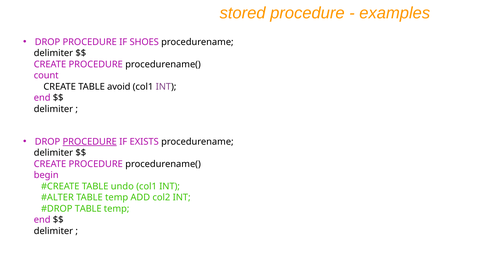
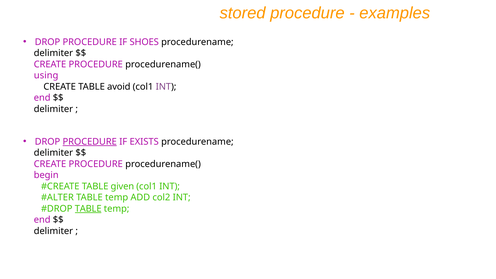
count: count -> using
undo: undo -> given
TABLE at (88, 209) underline: none -> present
